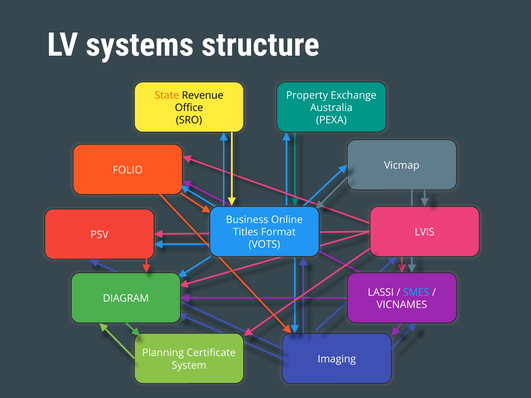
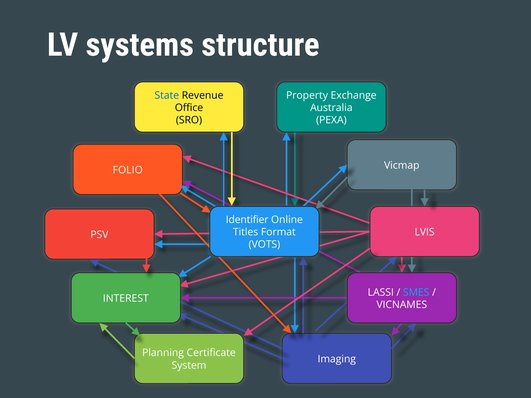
State colour: orange -> blue
Business: Business -> Identifier
DIAGRAM: DIAGRAM -> INTEREST
